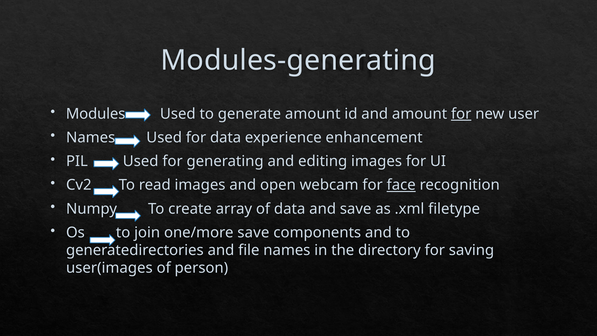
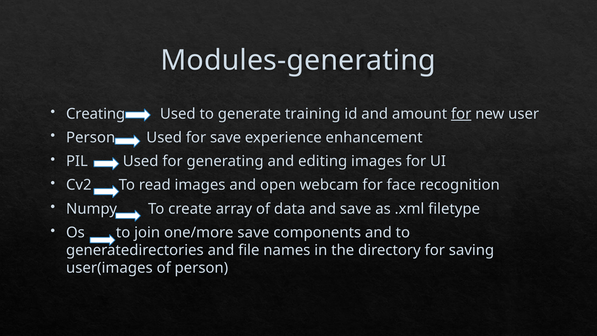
Modules: Modules -> Creating
generate amount: amount -> training
Names at (91, 137): Names -> Person
for data: data -> save
face underline: present -> none
